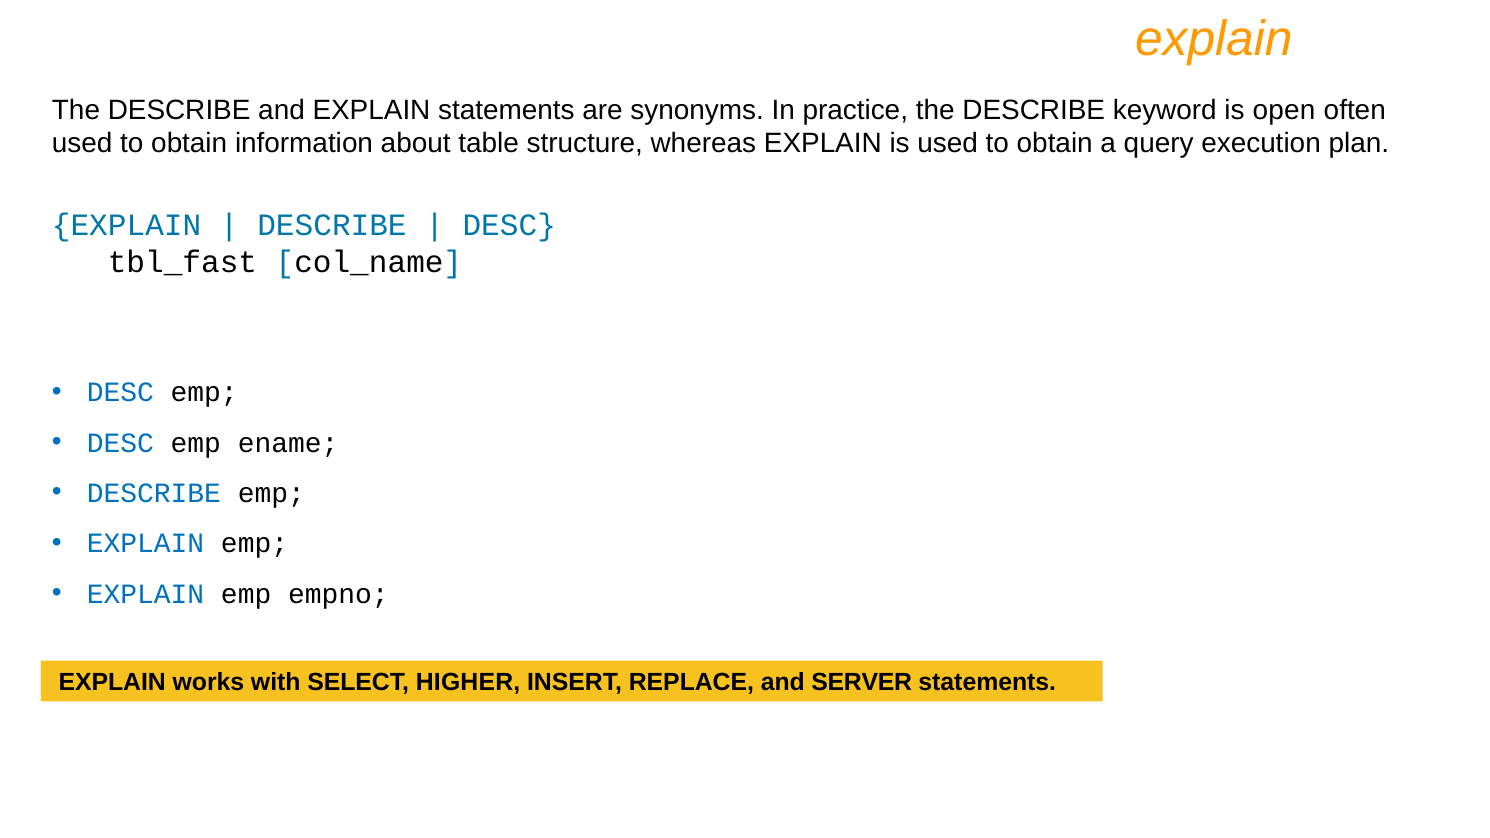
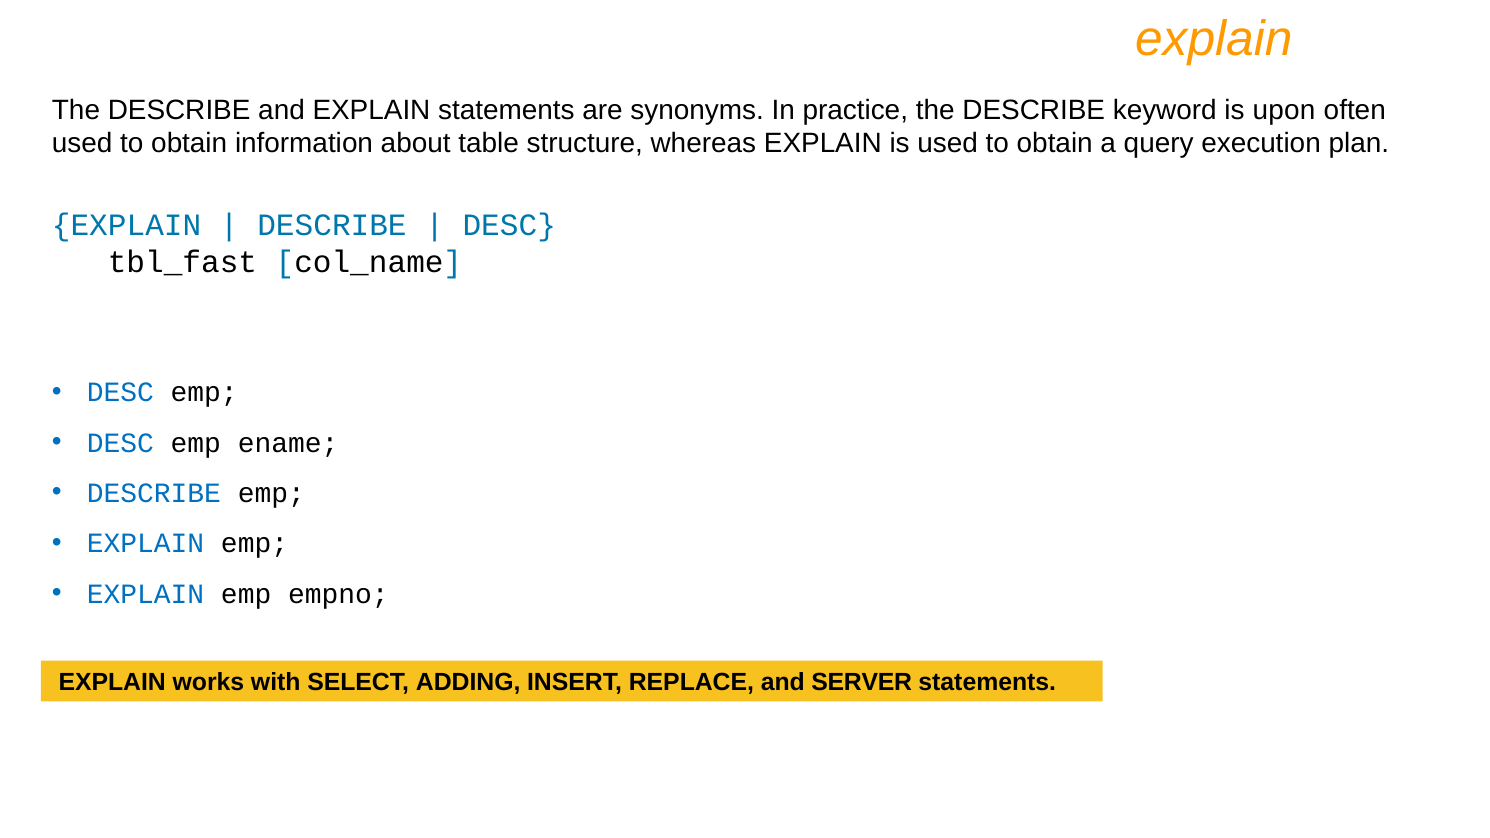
open: open -> upon
HIGHER: HIGHER -> ADDING
